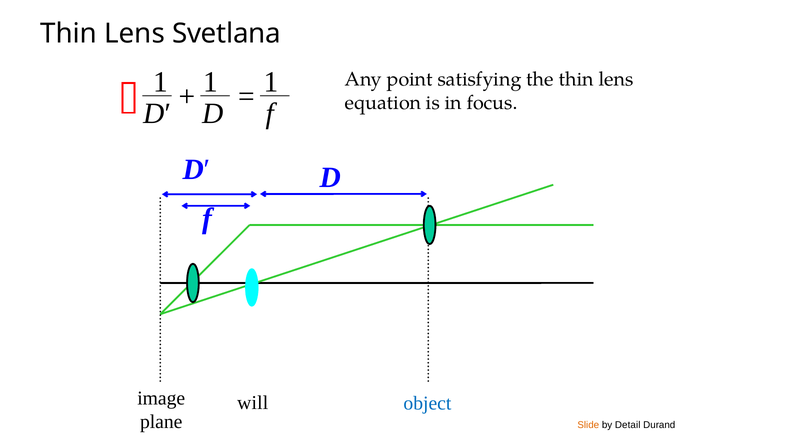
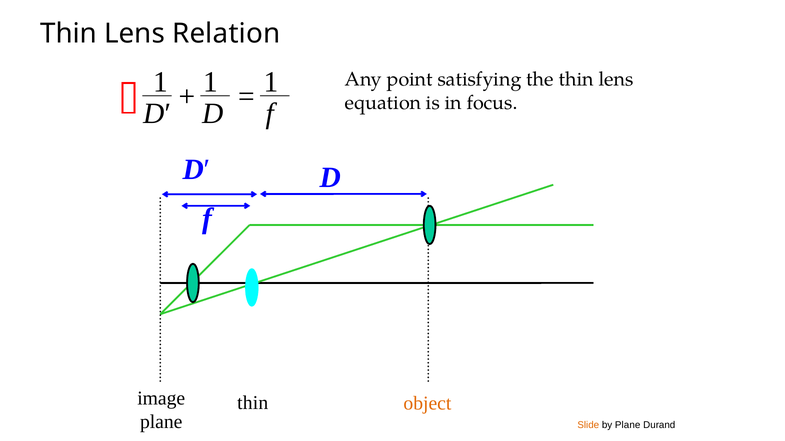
Svetlana: Svetlana -> Relation
will at (253, 403): will -> thin
object colour: blue -> orange
by Detail: Detail -> Plane
